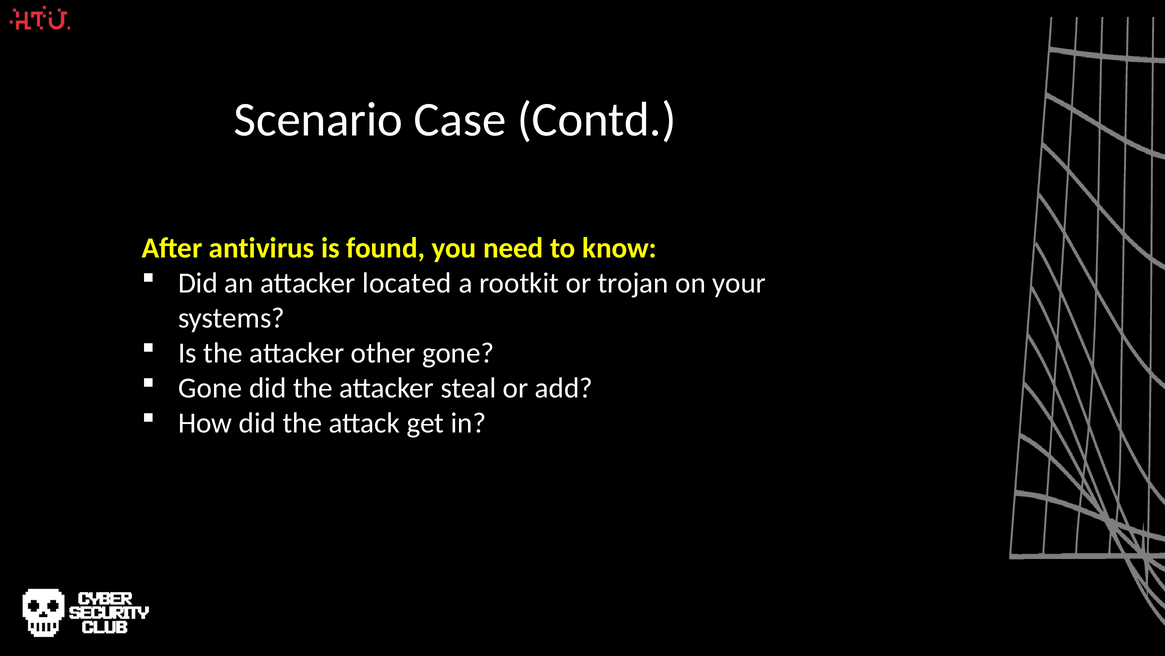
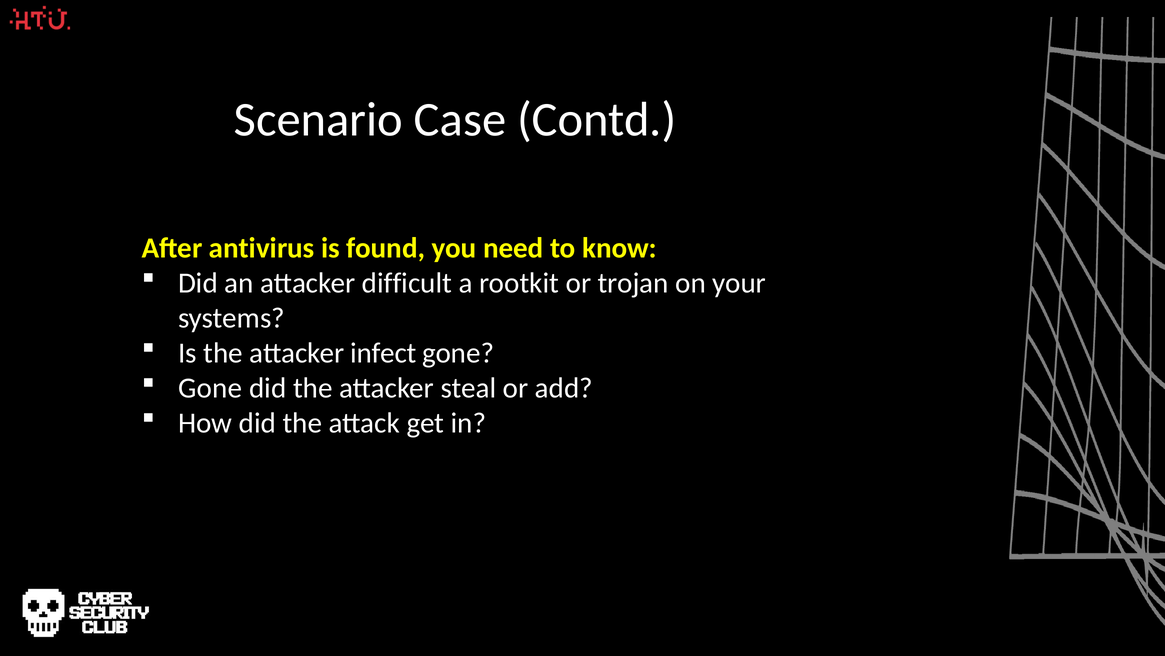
located: located -> difficult
other: other -> infect
